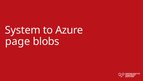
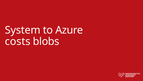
page: page -> costs
